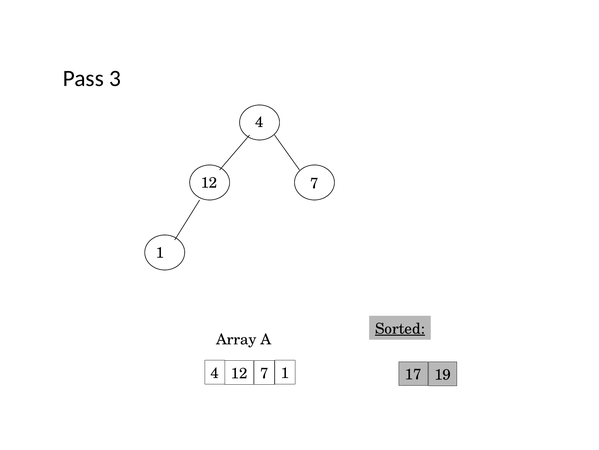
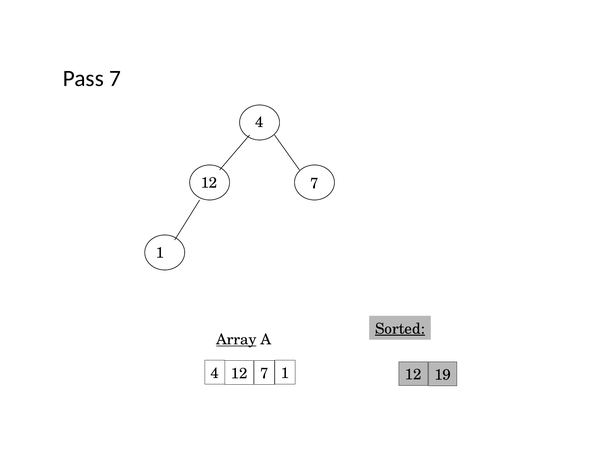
Pass 3: 3 -> 7
Array underline: none -> present
12 17: 17 -> 12
